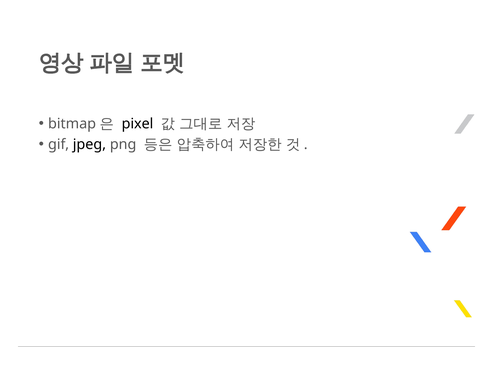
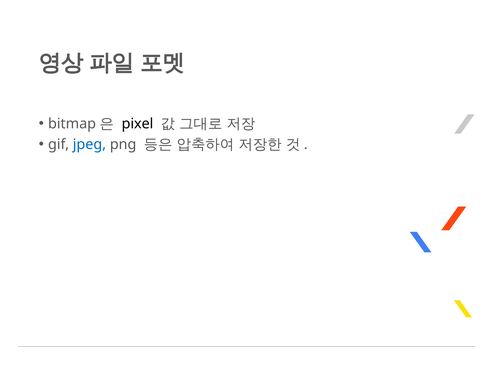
jpeg colour: black -> blue
